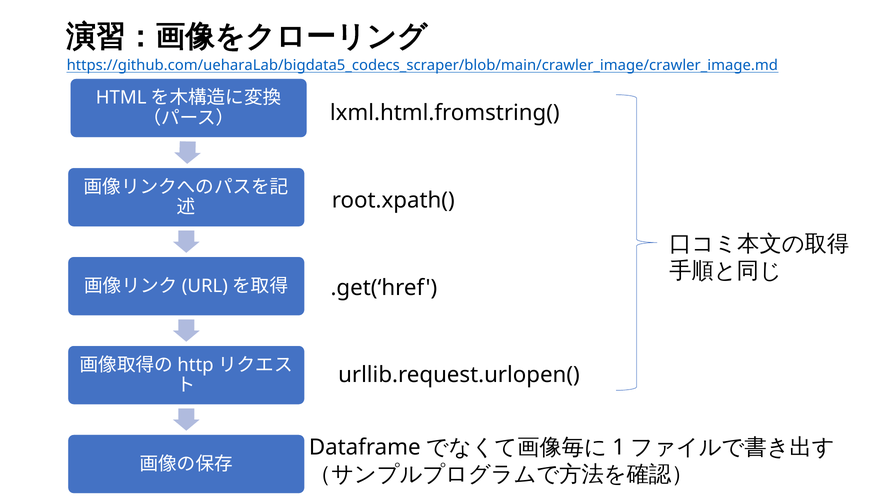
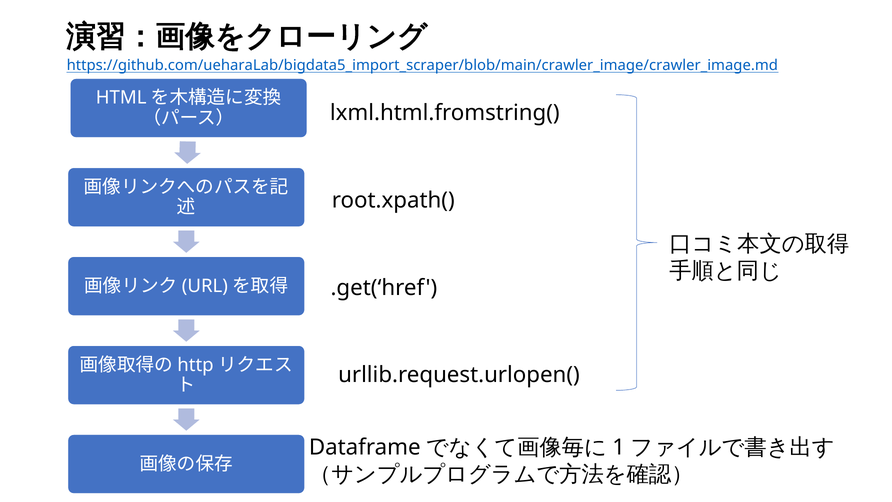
https://github.com/ueharaLab/bigdata5_codecs_scraper/blob/main/crawler_image/crawler_image.md: https://github.com/ueharaLab/bigdata5_codecs_scraper/blob/main/crawler_image/crawler_image.md -> https://github.com/ueharaLab/bigdata5_import_scraper/blob/main/crawler_image/crawler_image.md
